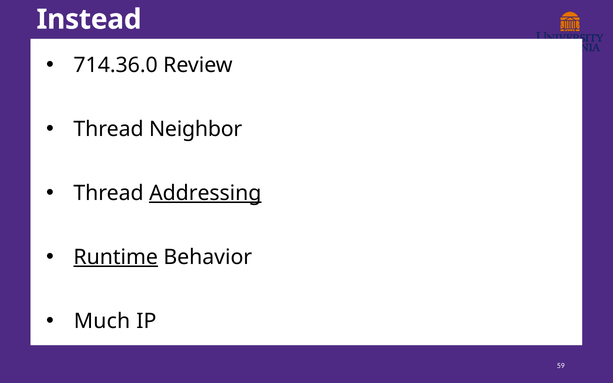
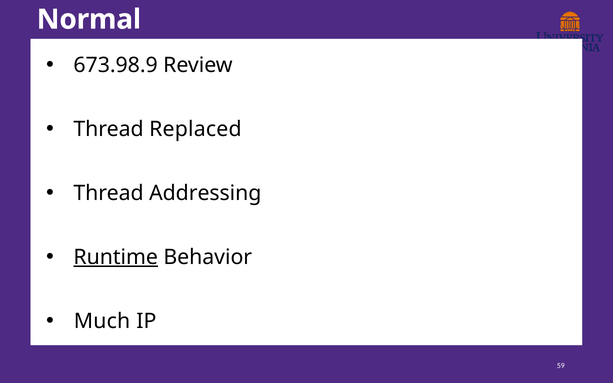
Instead: Instead -> Normal
714.36.0: 714.36.0 -> 673.98.9
Neighbor: Neighbor -> Replaced
Addressing underline: present -> none
